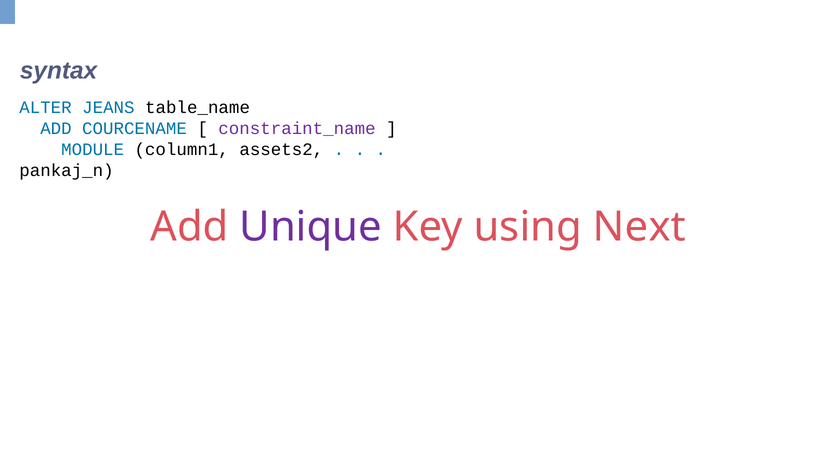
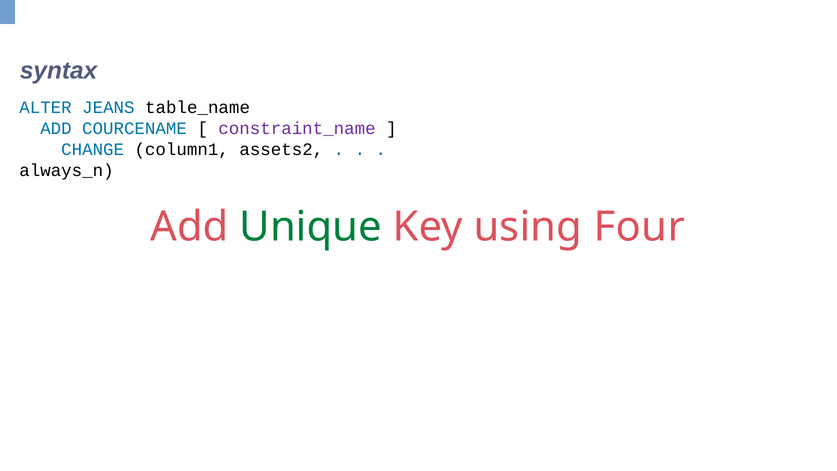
MODULE: MODULE -> CHANGE
pankaj_n: pankaj_n -> always_n
Unique colour: purple -> green
Next: Next -> Four
